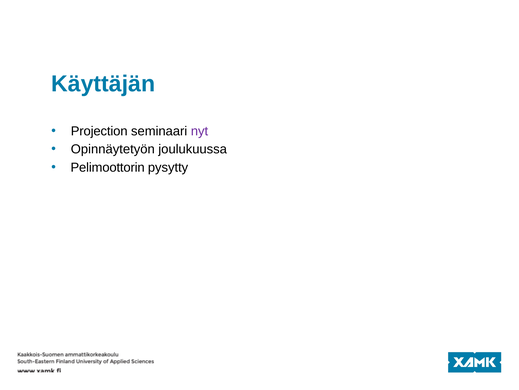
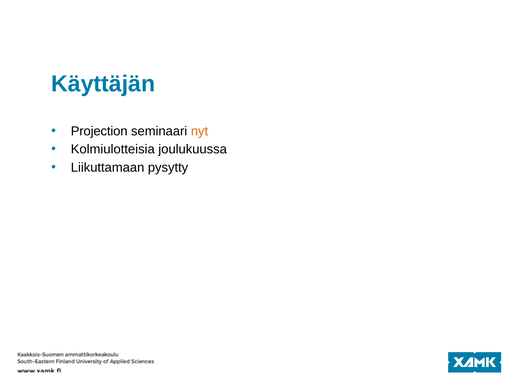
nyt colour: purple -> orange
Opinnäytetyön: Opinnäytetyön -> Kolmiulotteisia
Pelimoottorin: Pelimoottorin -> Liikuttamaan
